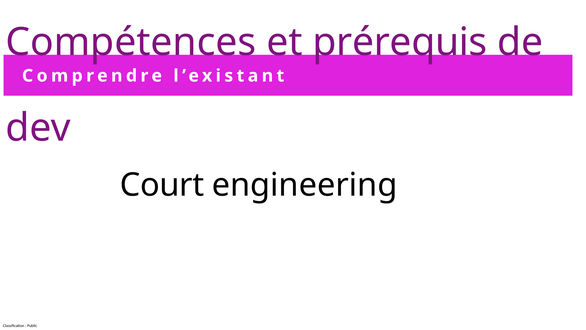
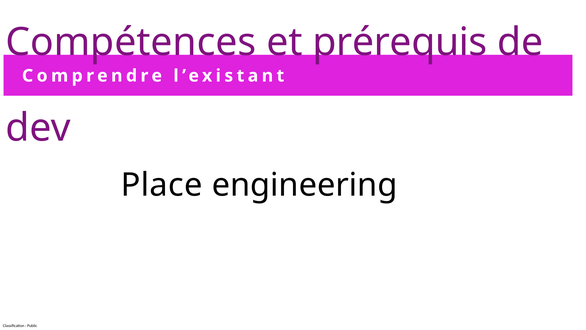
Court: Court -> Place
